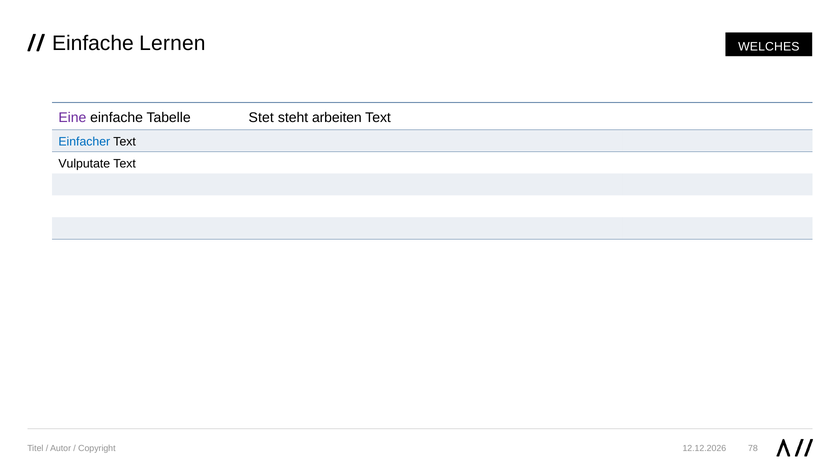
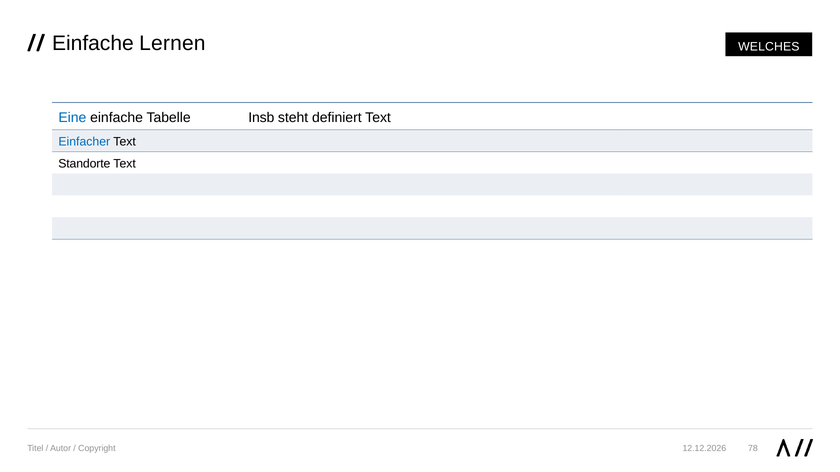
Eine colour: purple -> blue
Stet: Stet -> Insb
arbeiten: arbeiten -> definiert
Vulputate: Vulputate -> Standorte
